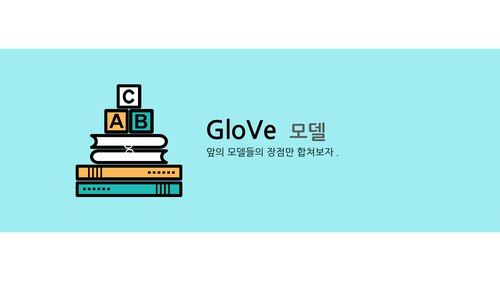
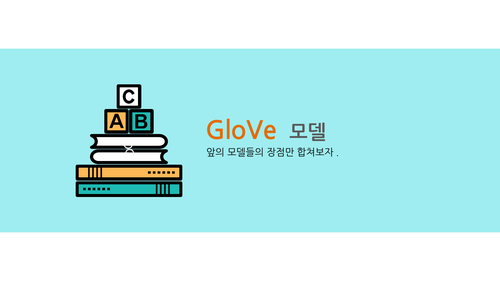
GloVe colour: black -> orange
